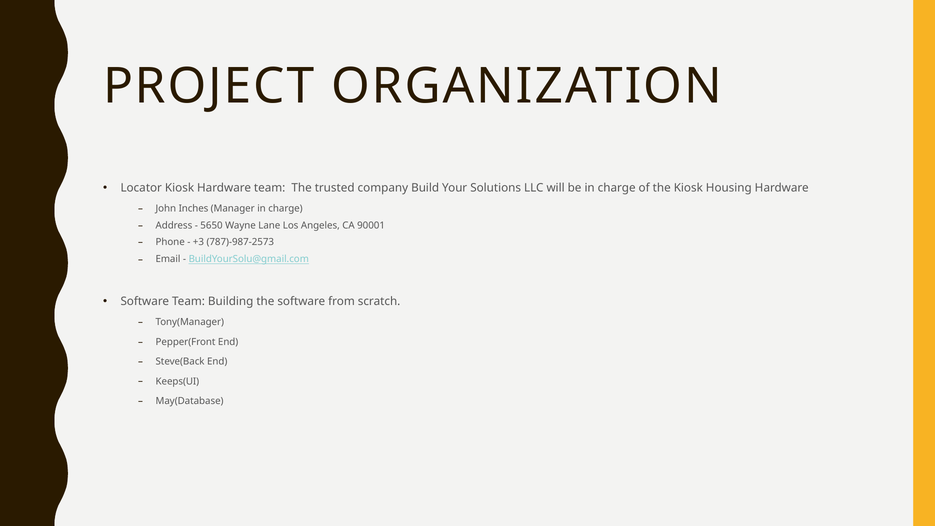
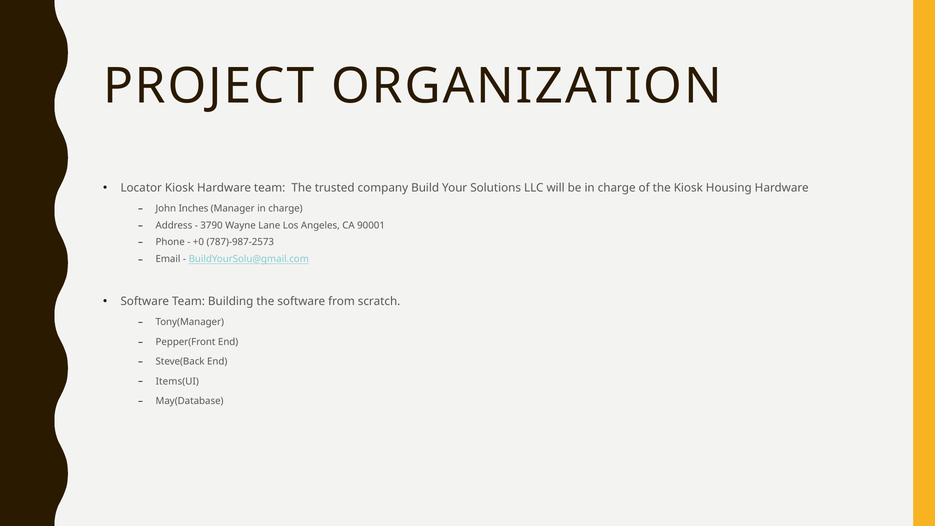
5650: 5650 -> 3790
+3: +3 -> +0
Keeps(UI: Keeps(UI -> Items(UI
